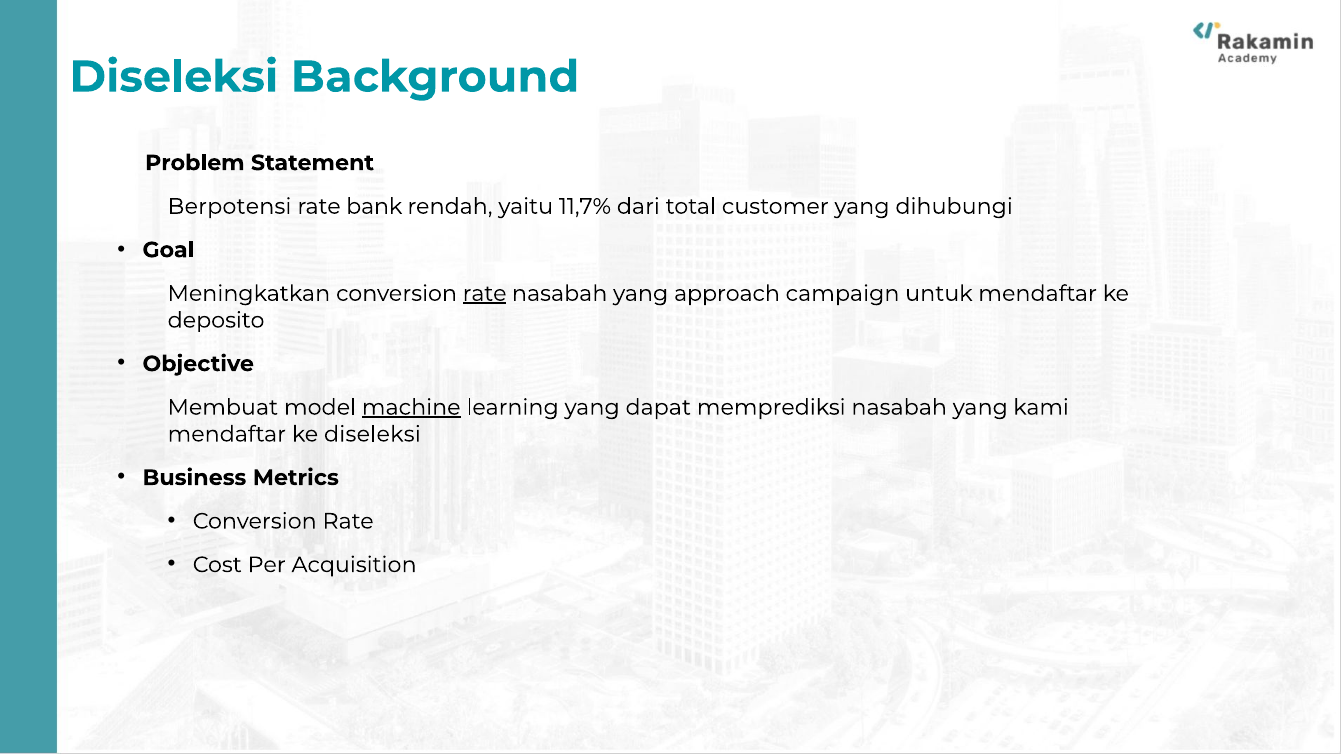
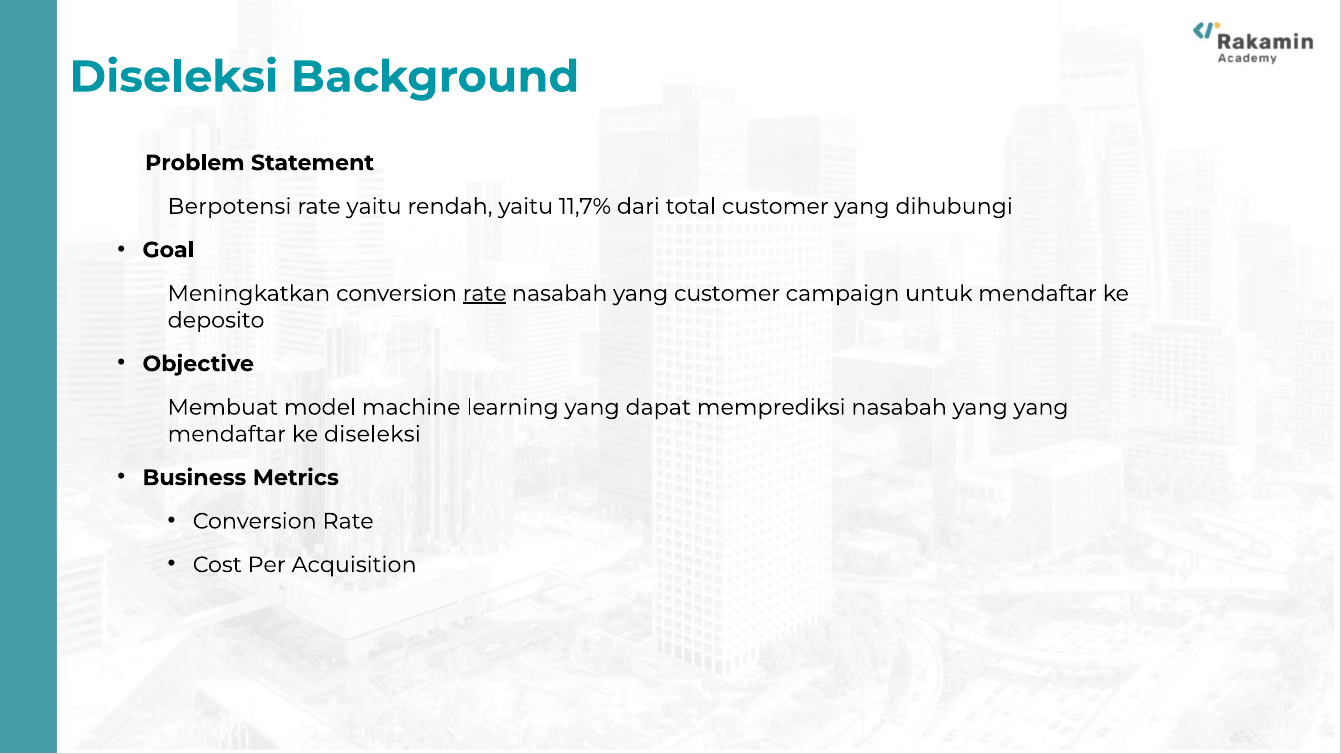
rate bank: bank -> yaitu
yang approach: approach -> customer
machine underline: present -> none
yang kami: kami -> yang
